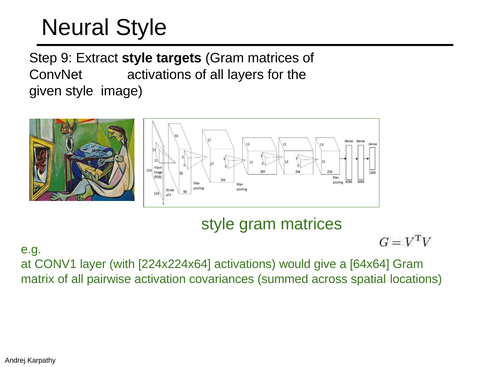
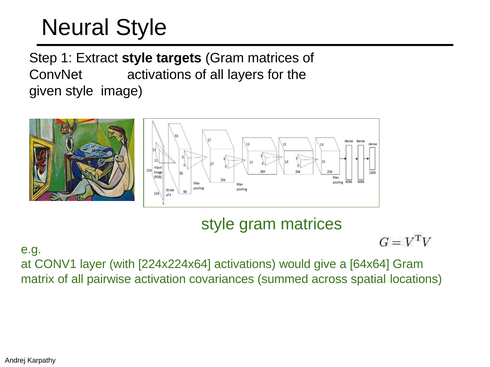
9: 9 -> 1
